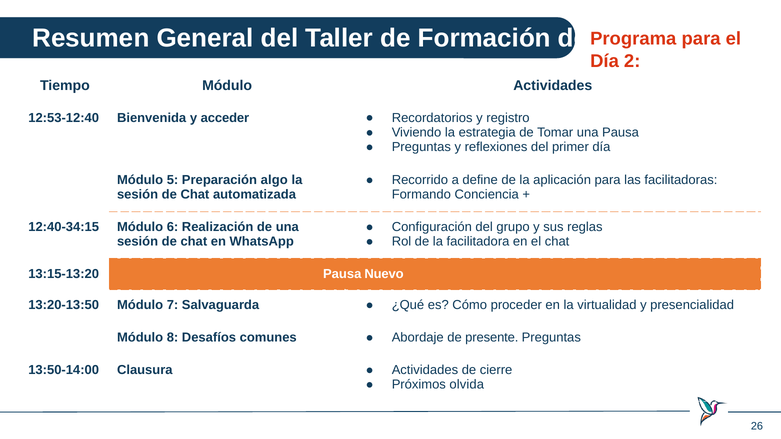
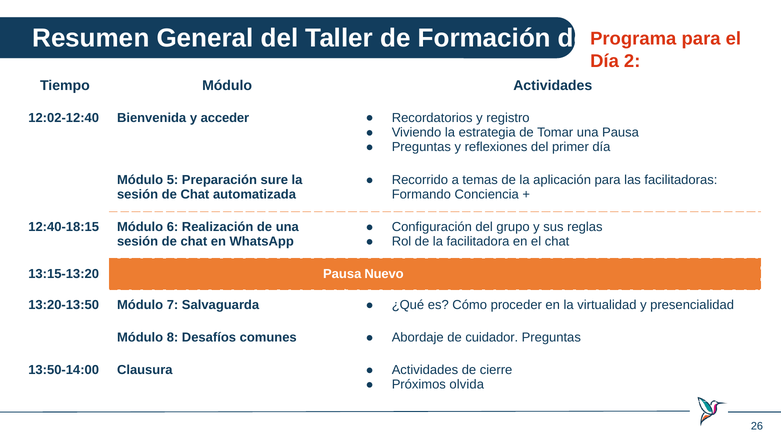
12:53-12:40: 12:53-12:40 -> 12:02-12:40
define: define -> temas
algo: algo -> sure
12:40-34:15: 12:40-34:15 -> 12:40-18:15
presente: presente -> cuidador
